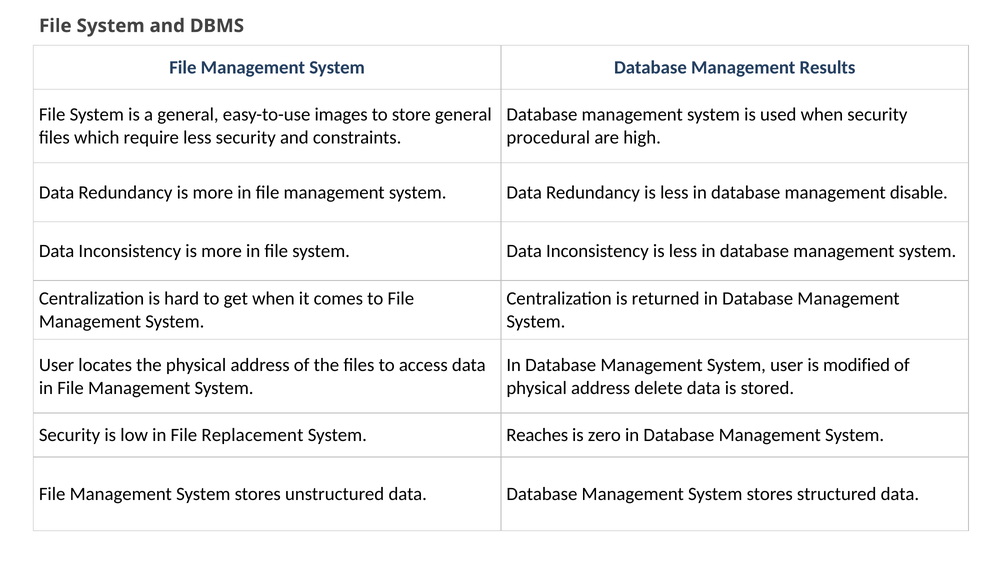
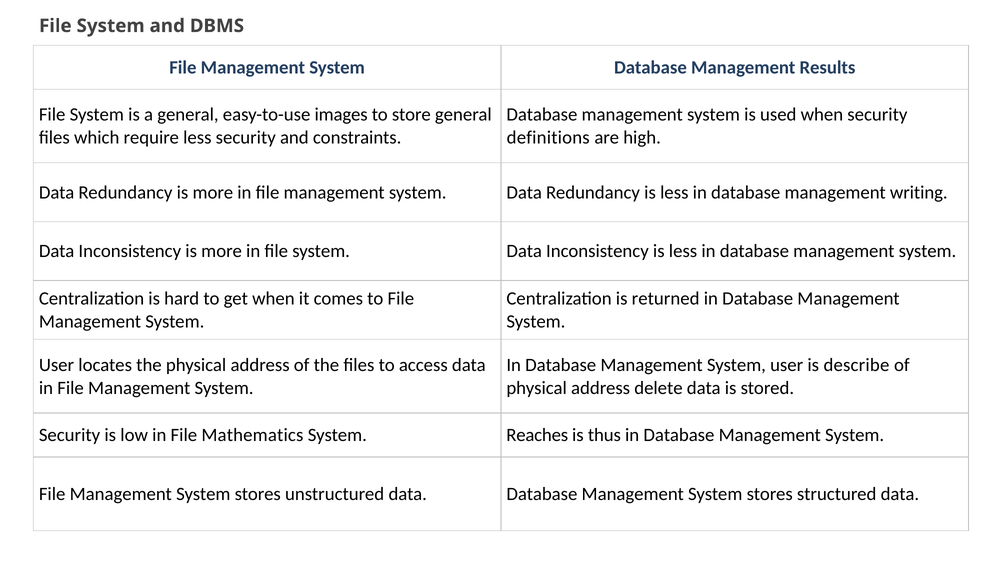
procedural: procedural -> definitions
disable: disable -> writing
modified: modified -> describe
Replacement: Replacement -> Mathematics
zero: zero -> thus
